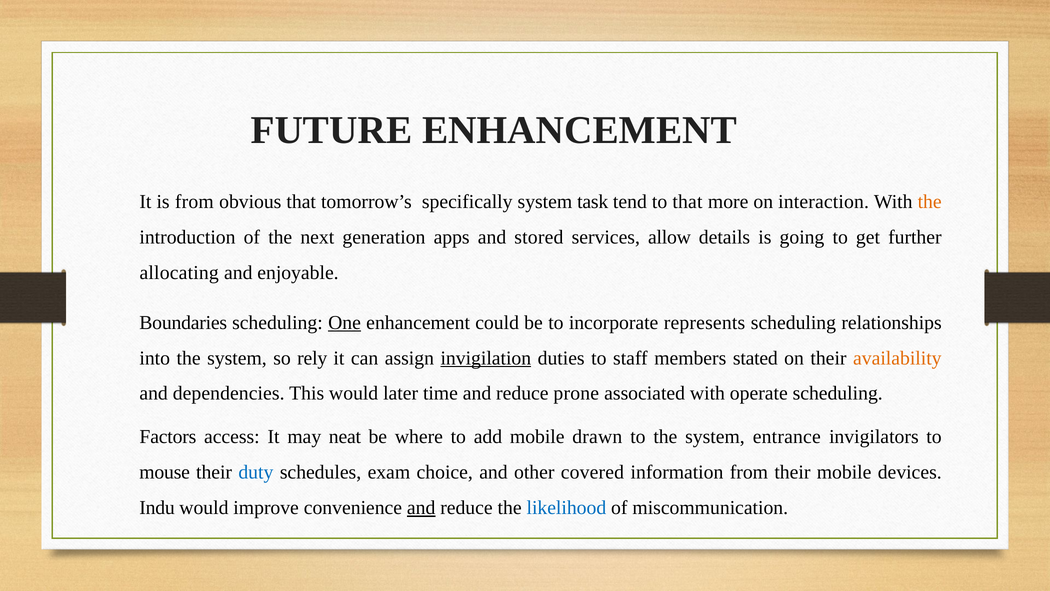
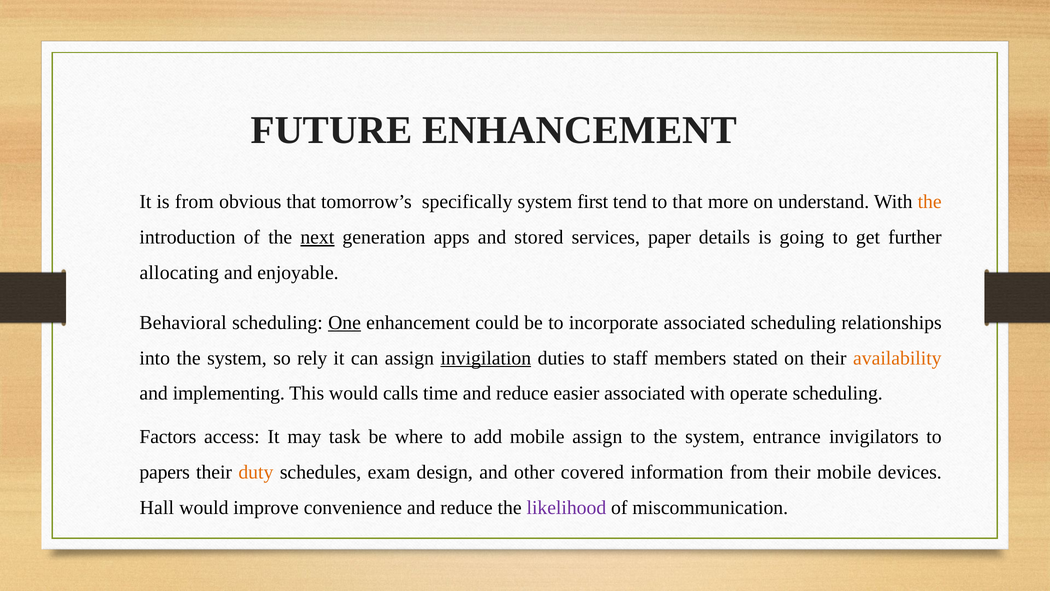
task: task -> first
interaction: interaction -> understand
next underline: none -> present
allow: allow -> paper
Boundaries: Boundaries -> Behavioral
incorporate represents: represents -> associated
dependencies: dependencies -> implementing
later: later -> calls
prone: prone -> easier
neat: neat -> task
mobile drawn: drawn -> assign
mouse: mouse -> papers
duty colour: blue -> orange
choice: choice -> design
Indu: Indu -> Hall
and at (421, 507) underline: present -> none
likelihood colour: blue -> purple
